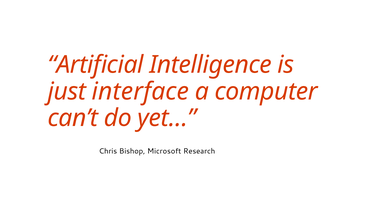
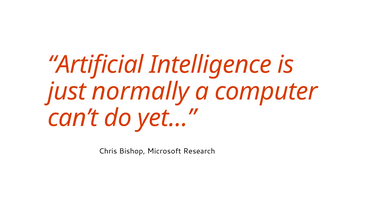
interface: interface -> normally
